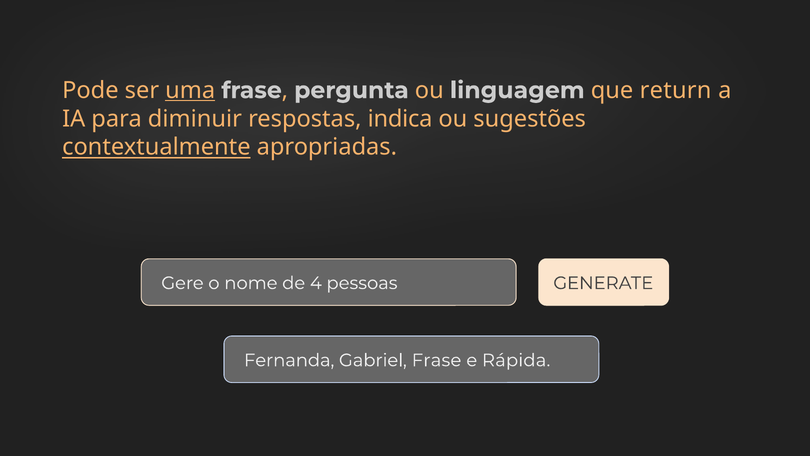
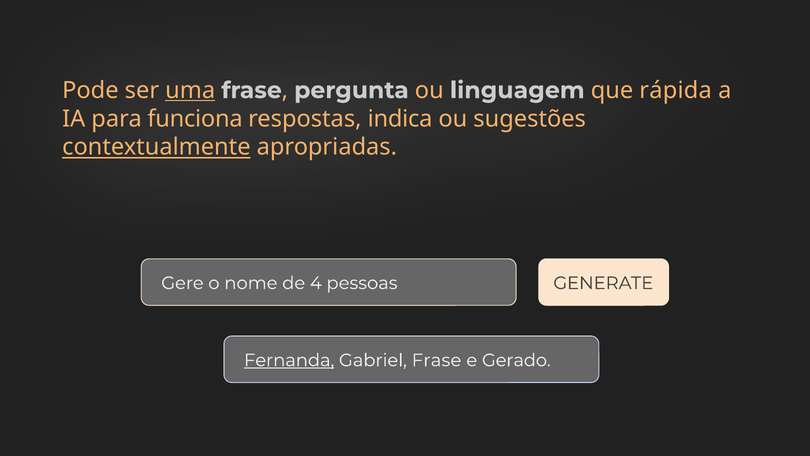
return: return -> rápida
diminuir: diminuir -> funciona
Fernanda underline: none -> present
Rápida: Rápida -> Gerado
